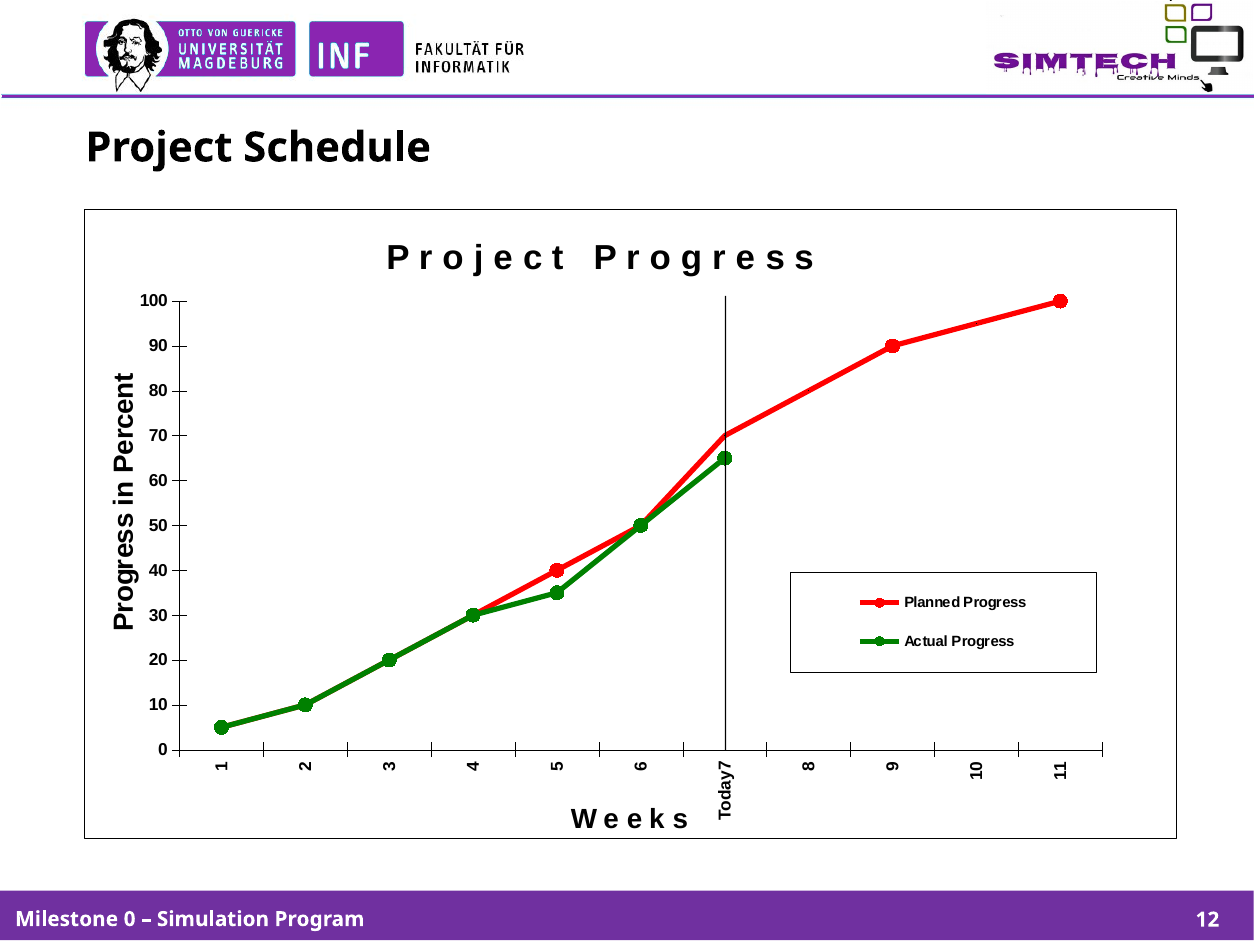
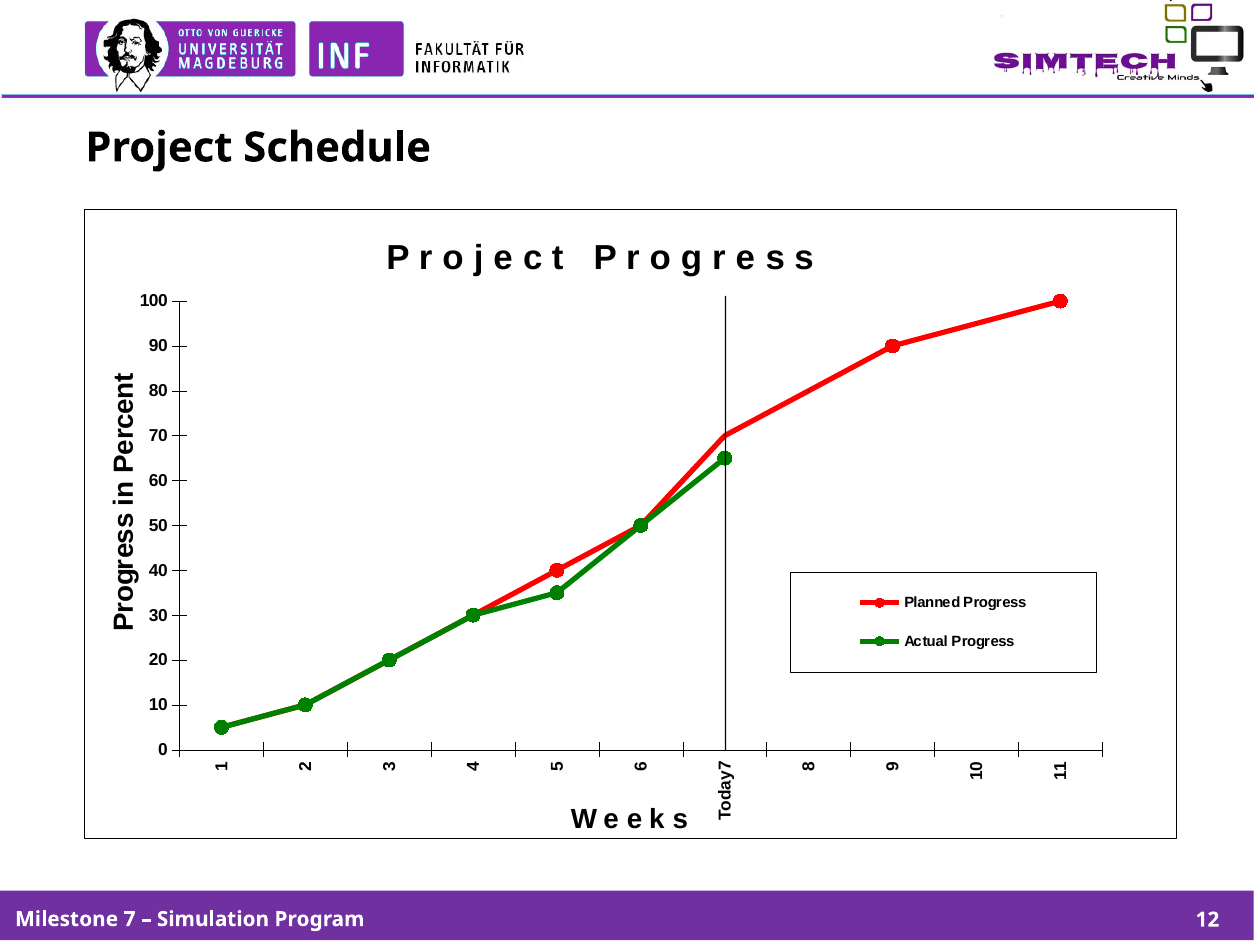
Milestone 0: 0 -> 7
